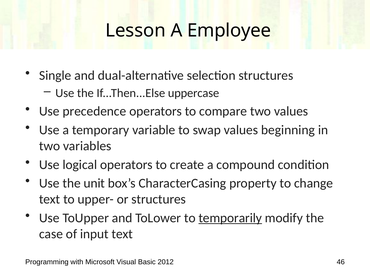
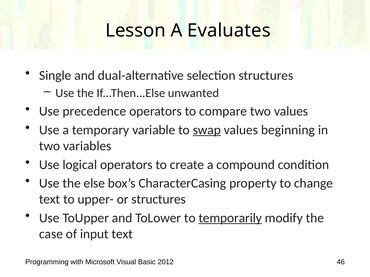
Employee: Employee -> Evaluates
uppercase: uppercase -> unwanted
swap underline: none -> present
unit: unit -> else
